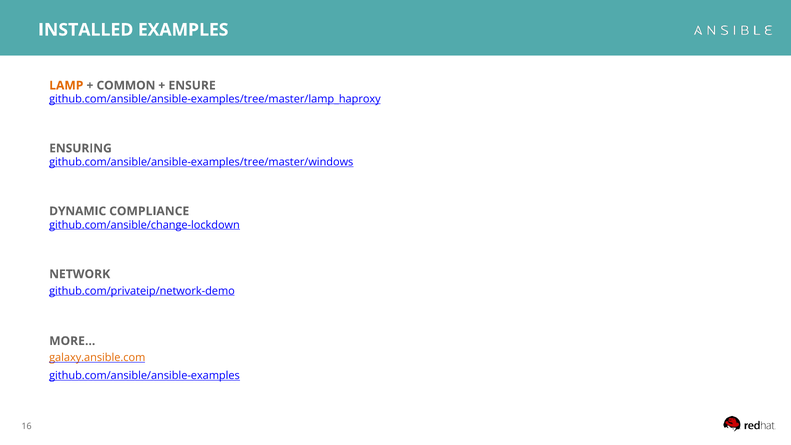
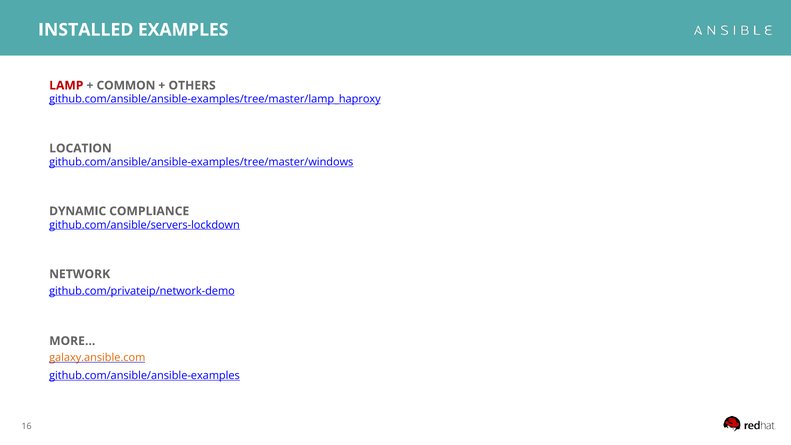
LAMP colour: orange -> red
ENSURE: ENSURE -> OTHERS
ENSURING: ENSURING -> LOCATION
github.com/ansible/change-lockdown: github.com/ansible/change-lockdown -> github.com/ansible/servers-lockdown
